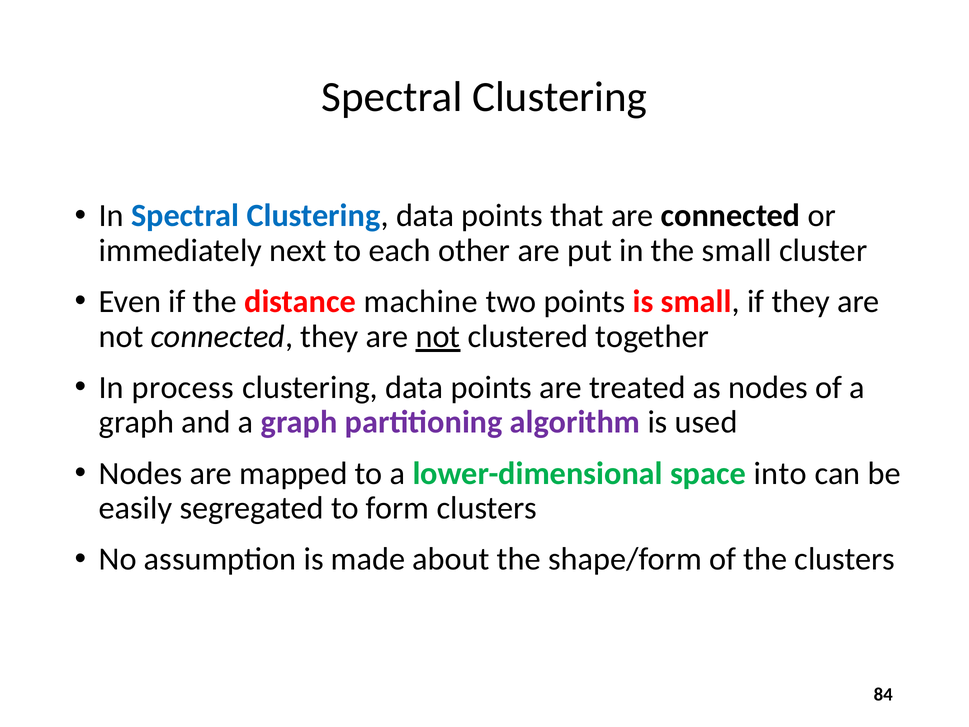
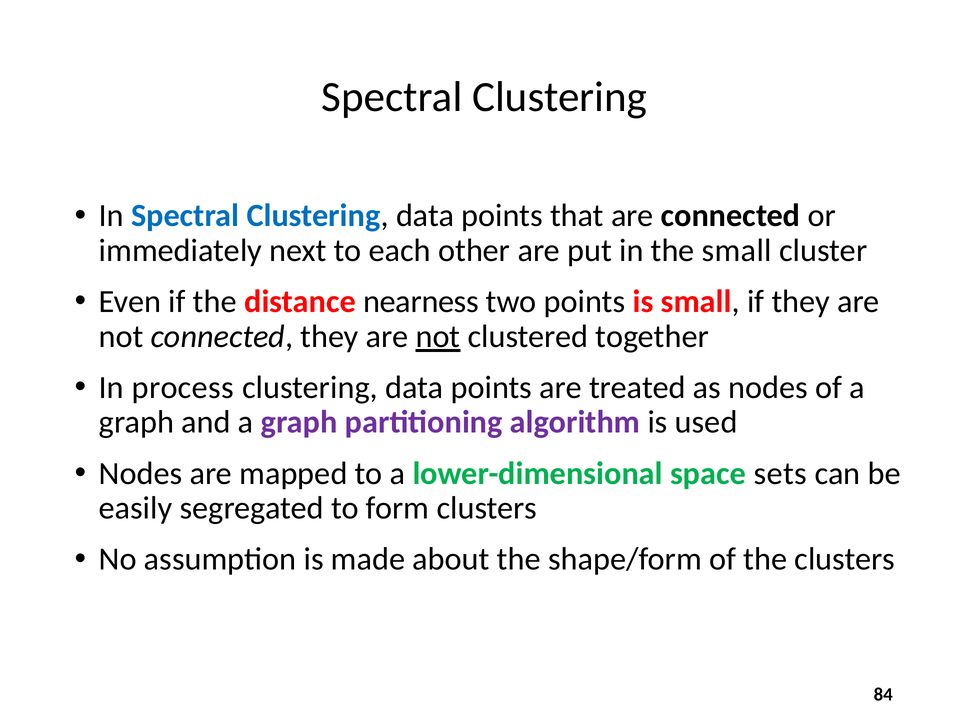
machine: machine -> nearness
into: into -> sets
